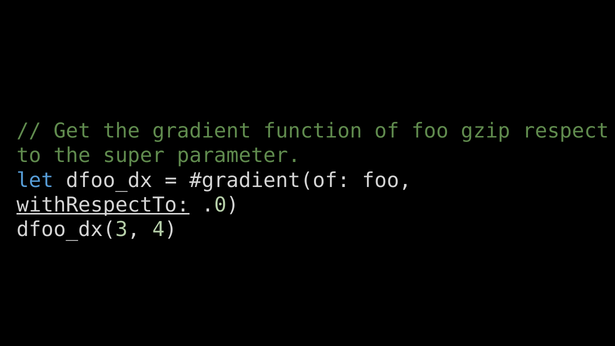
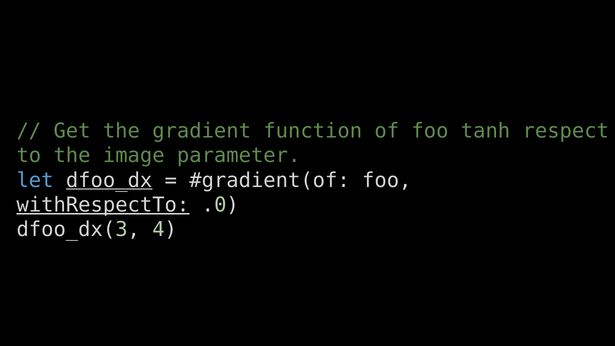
gzip: gzip -> tanh
super: super -> image
dfoo_dx underline: none -> present
